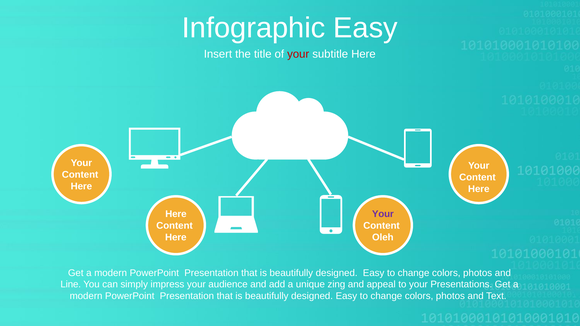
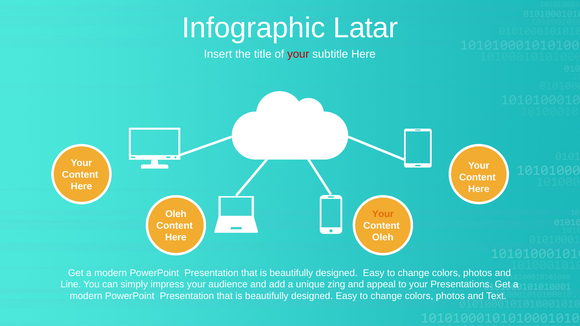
Infographic Easy: Easy -> Latar
Here at (176, 214): Here -> Oleh
Your at (383, 214) colour: purple -> orange
